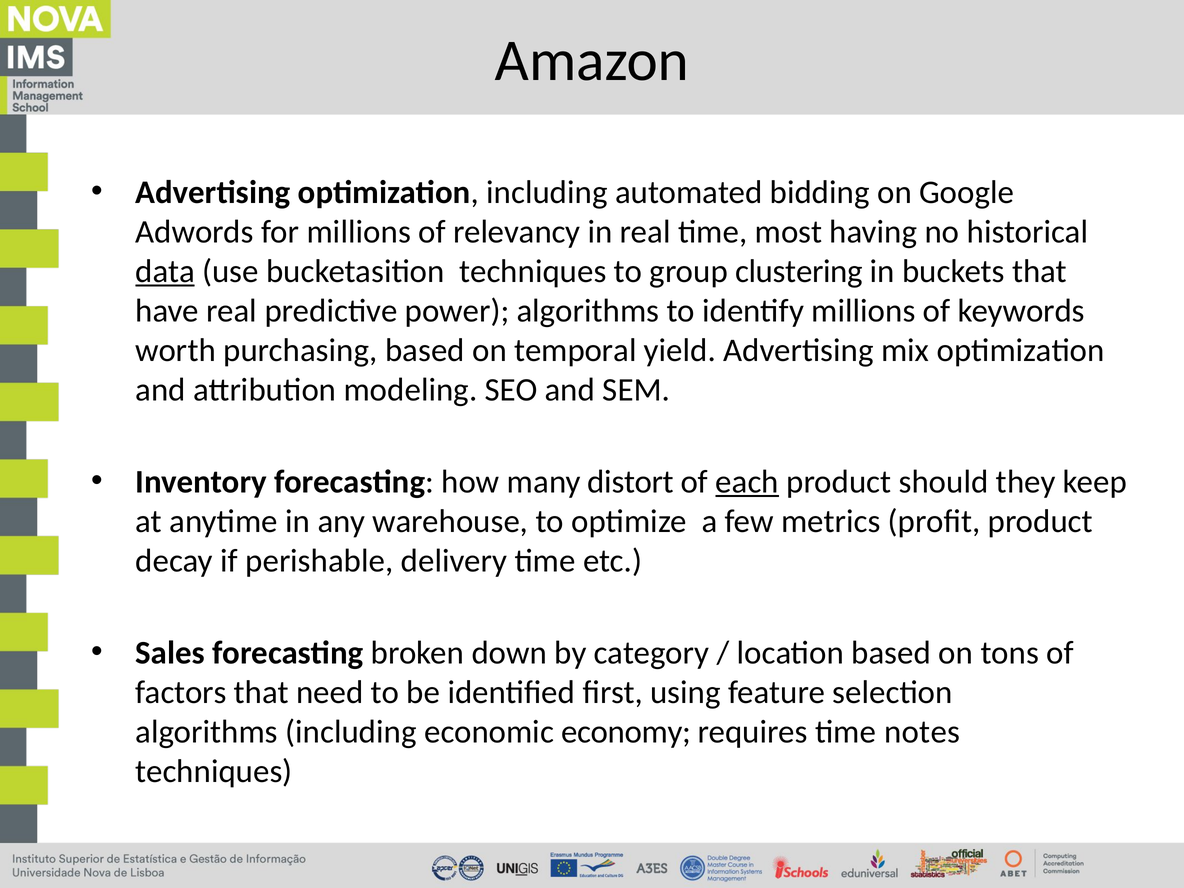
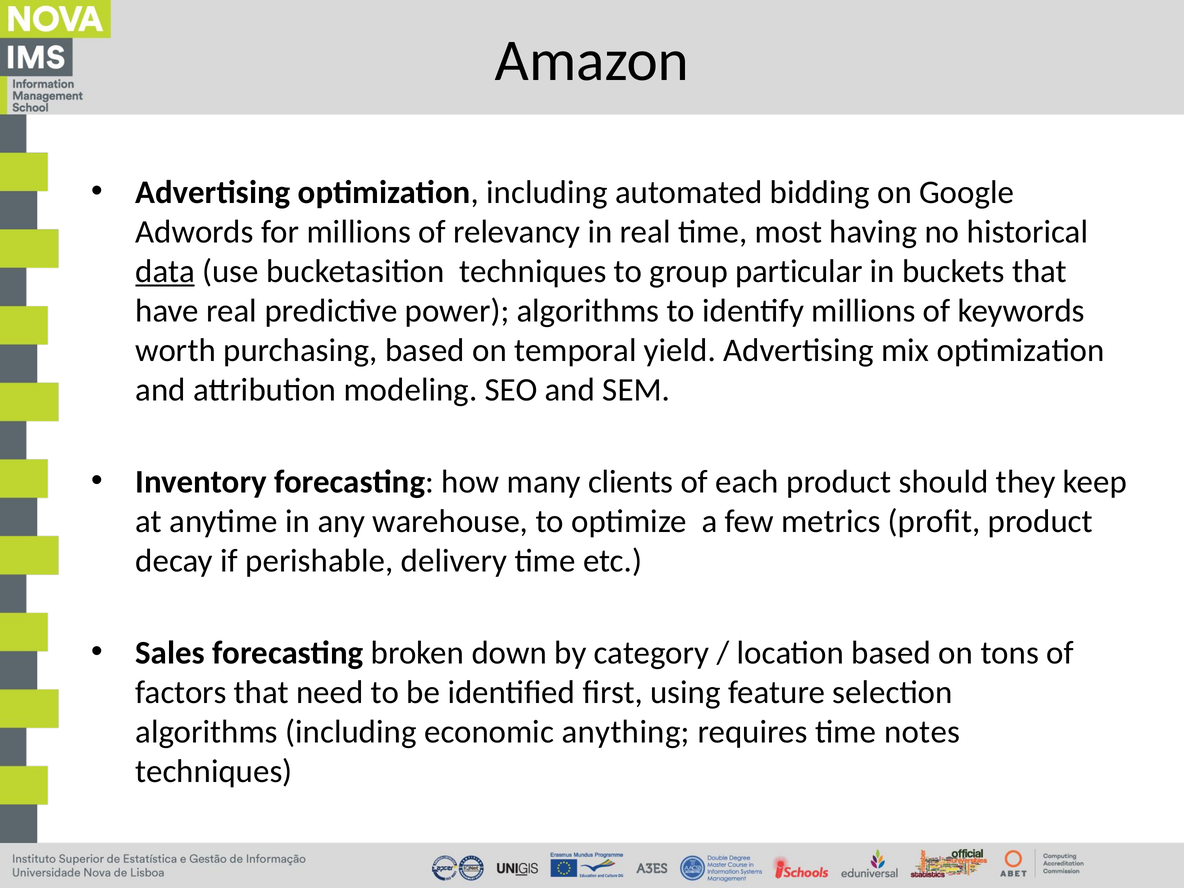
clustering: clustering -> particular
distort: distort -> clients
each underline: present -> none
economy: economy -> anything
